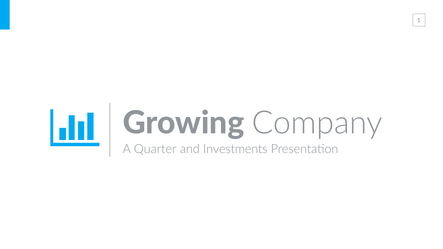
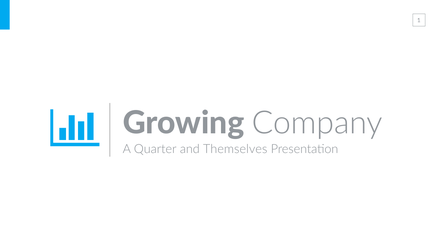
Investments: Investments -> Themselves
